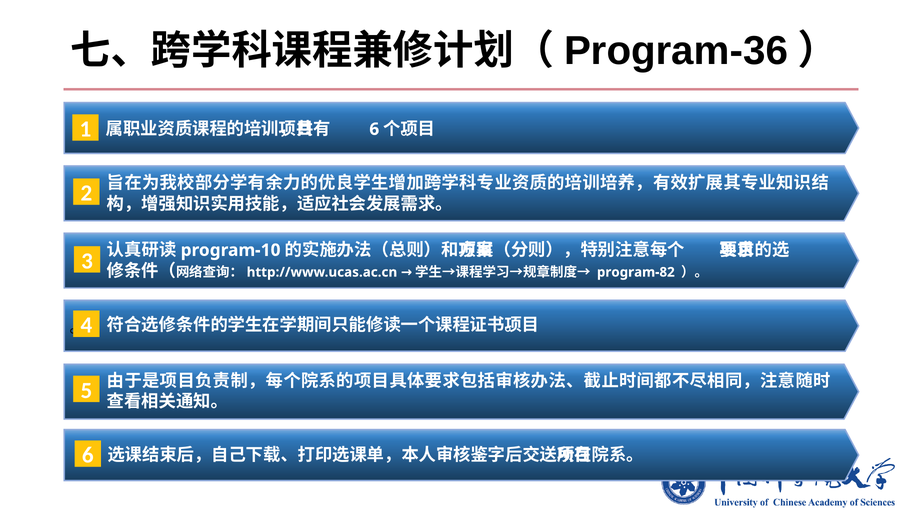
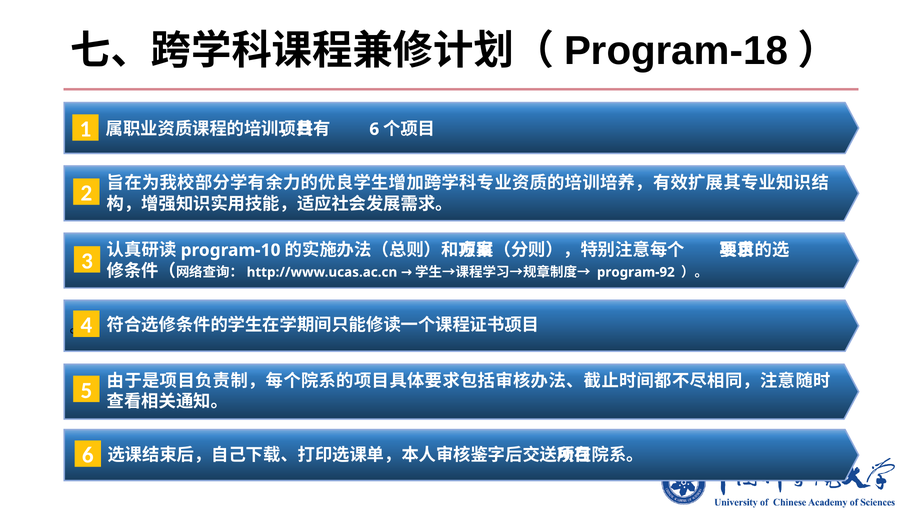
Program-36: Program-36 -> Program-18
program-82: program-82 -> program-92
